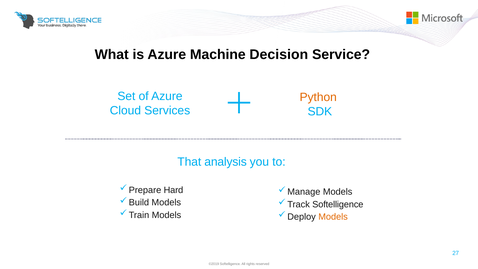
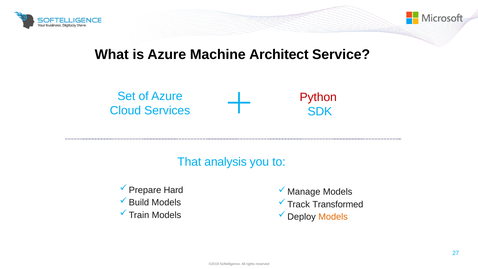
Decision: Decision -> Architect
Python colour: orange -> red
Softelligence at (338, 204): Softelligence -> Transformed
